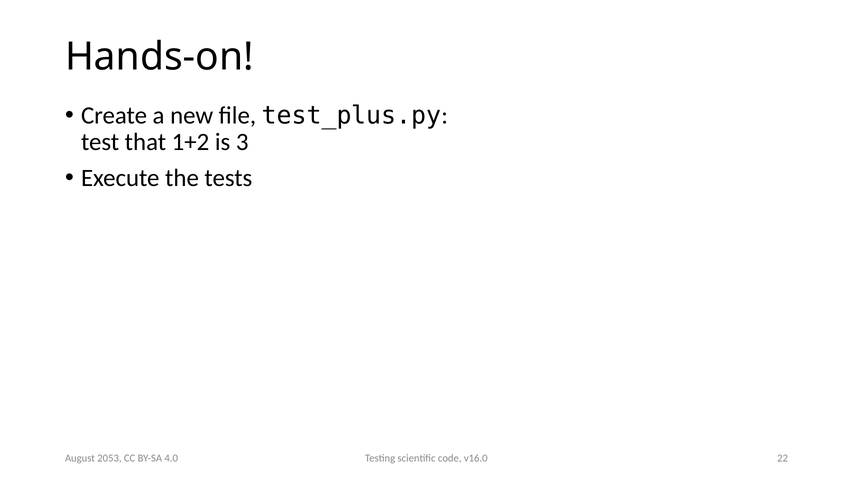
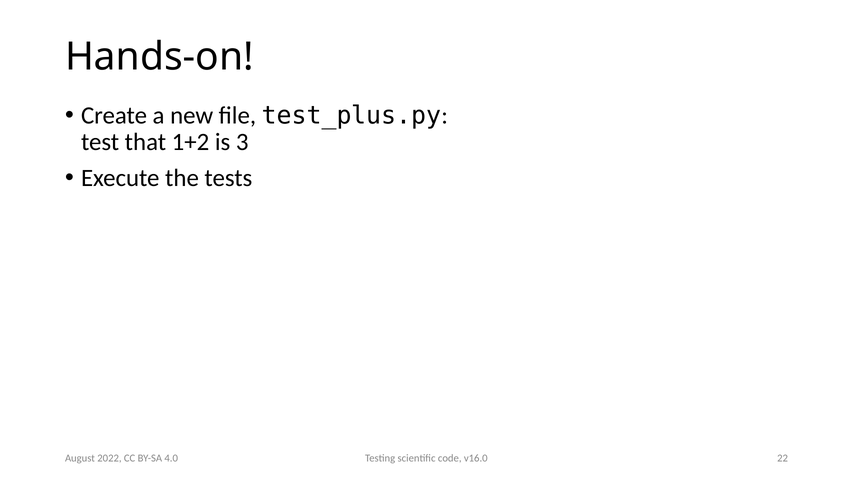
2053: 2053 -> 2022
